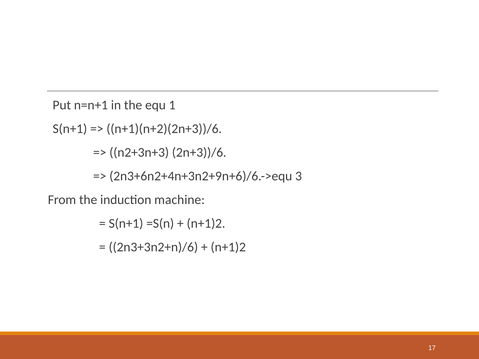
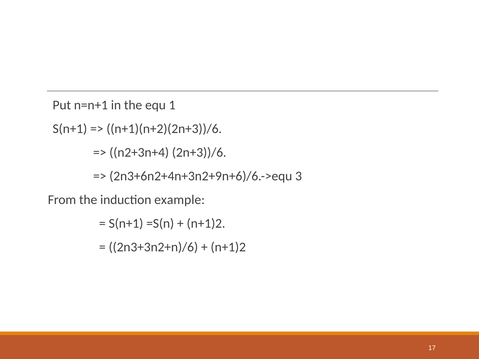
n2+3n+3: n2+3n+3 -> n2+3n+4
machine: machine -> example
